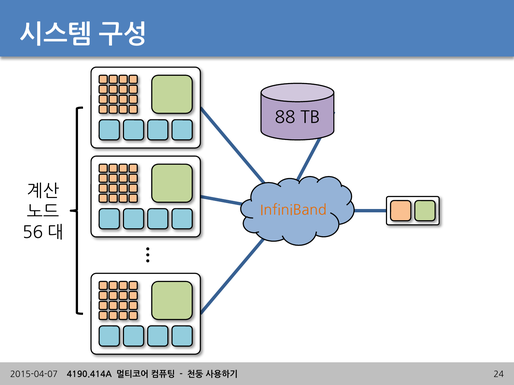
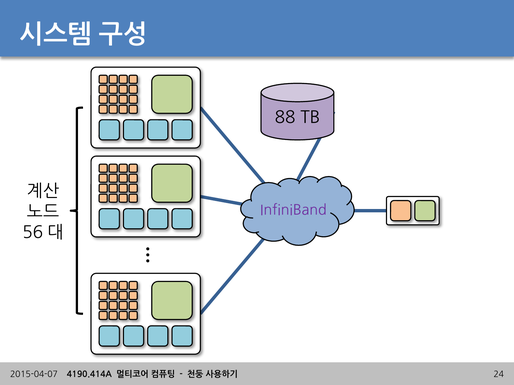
InfiniBand colour: orange -> purple
